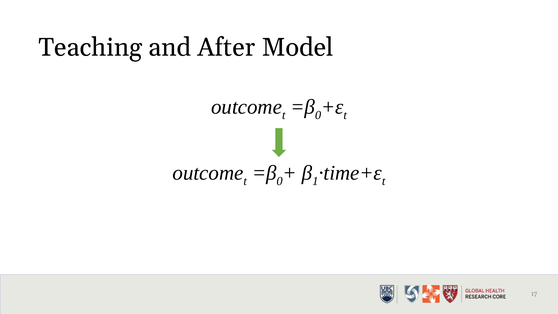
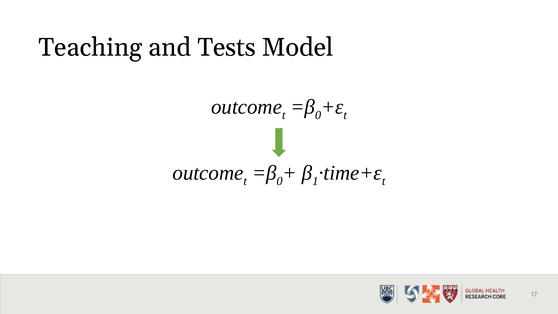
After: After -> Tests
